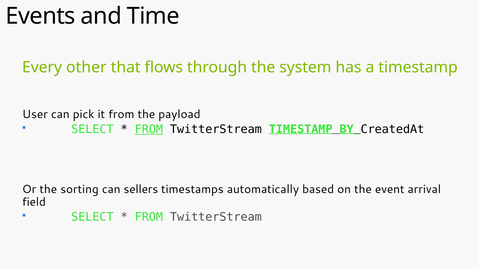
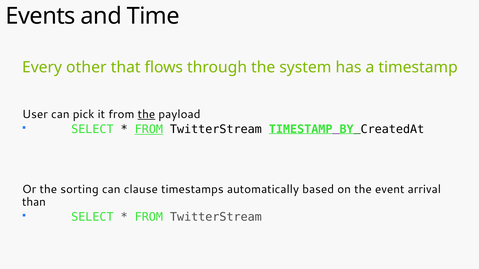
the at (146, 115) underline: none -> present
sellers: sellers -> clause
field: field -> than
